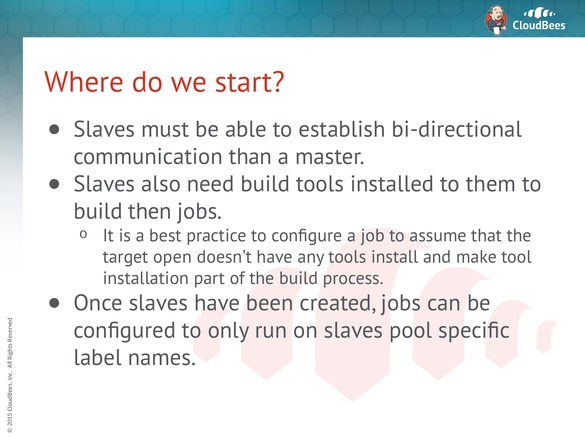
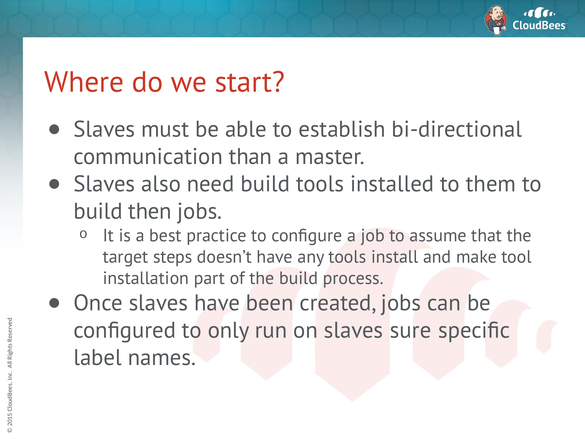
open: open -> steps
pool: pool -> sure
